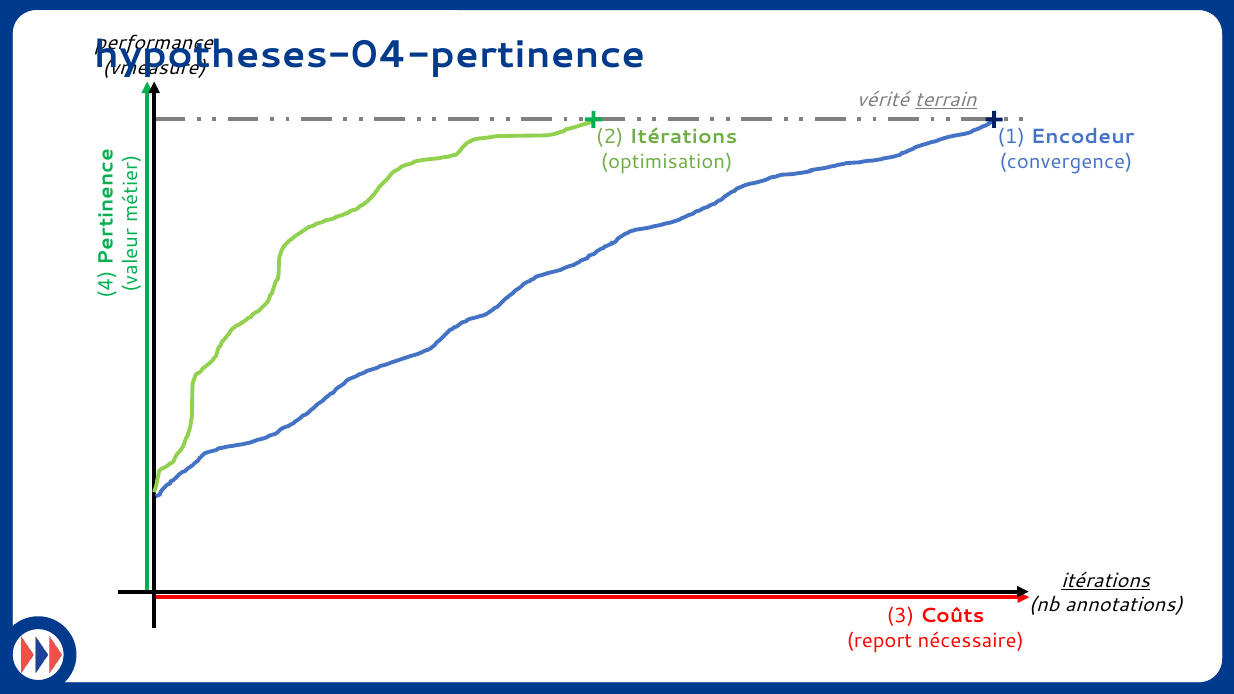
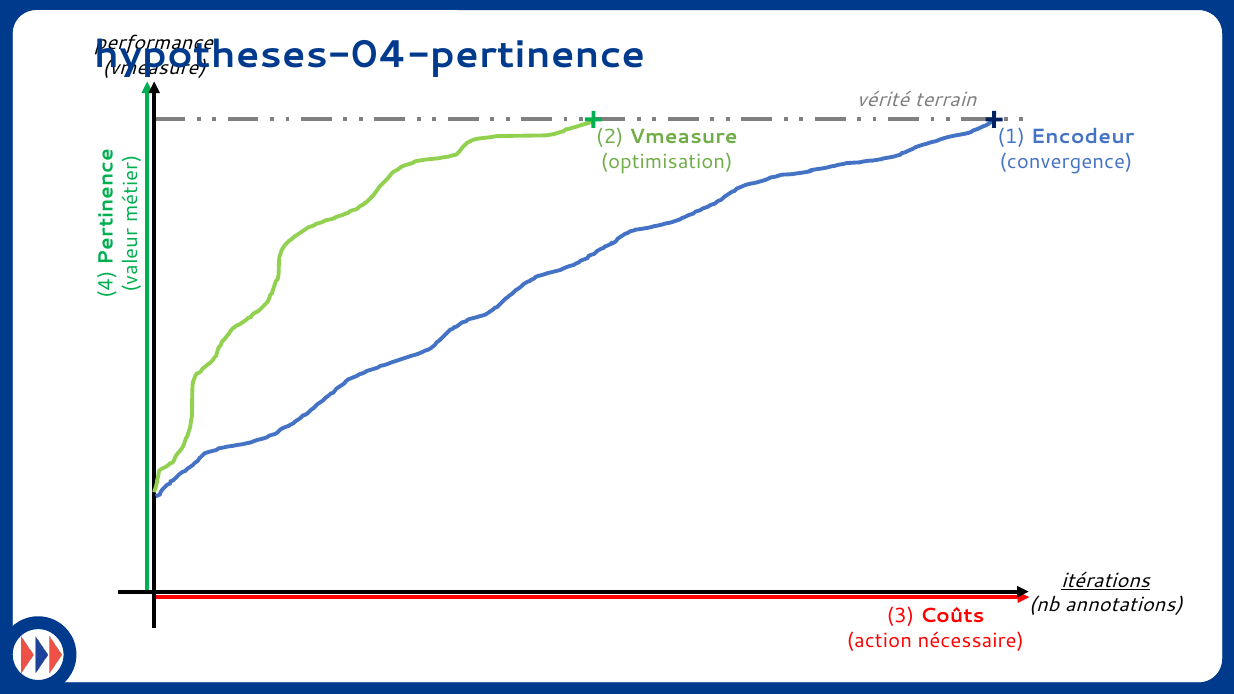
terrain underline: present -> none
2 Itérations: Itérations -> Vmeasure
report: report -> action
